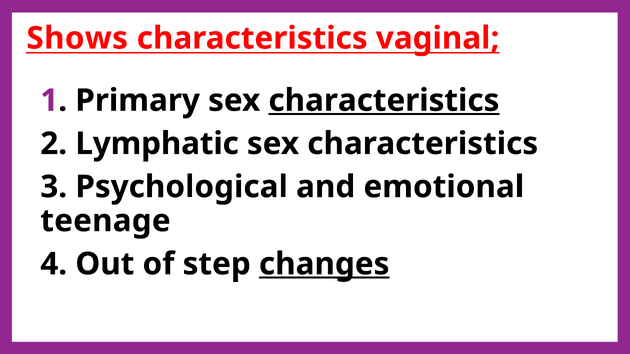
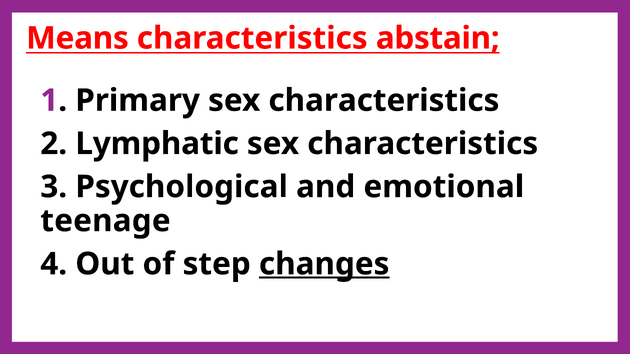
Shows: Shows -> Means
vaginal: vaginal -> abstain
characteristics at (384, 101) underline: present -> none
